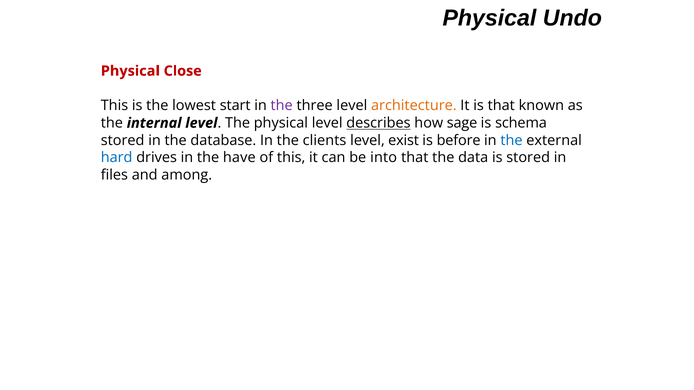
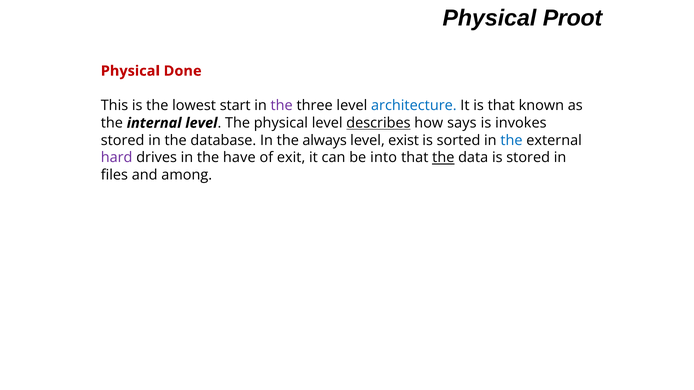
Undo: Undo -> Proot
Close: Close -> Done
architecture colour: orange -> blue
sage: sage -> says
schema: schema -> invokes
clients: clients -> always
before: before -> sorted
hard colour: blue -> purple
of this: this -> exit
the at (443, 158) underline: none -> present
